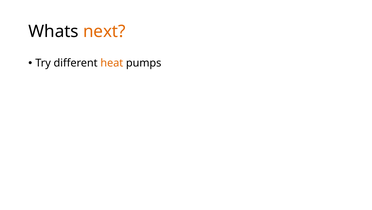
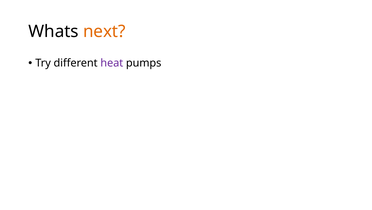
heat colour: orange -> purple
